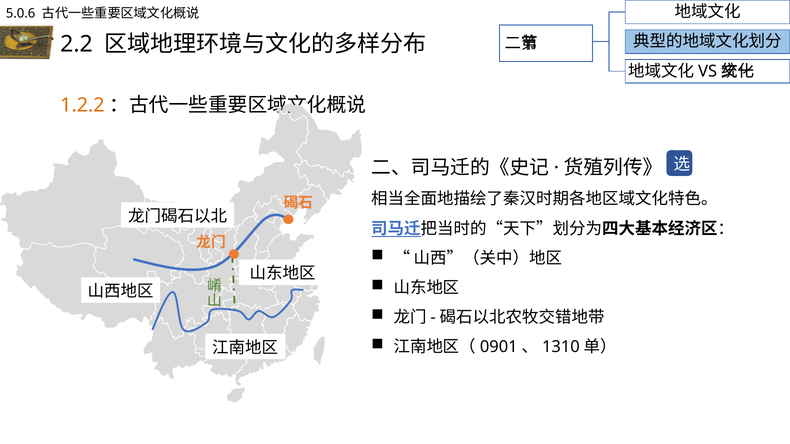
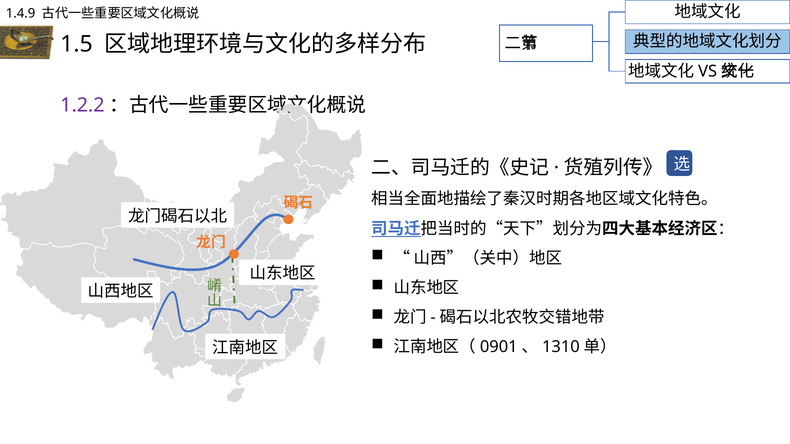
5.0.6: 5.0.6 -> 1.4.9
2.2: 2.2 -> 1.5
1.2.2 colour: orange -> purple
